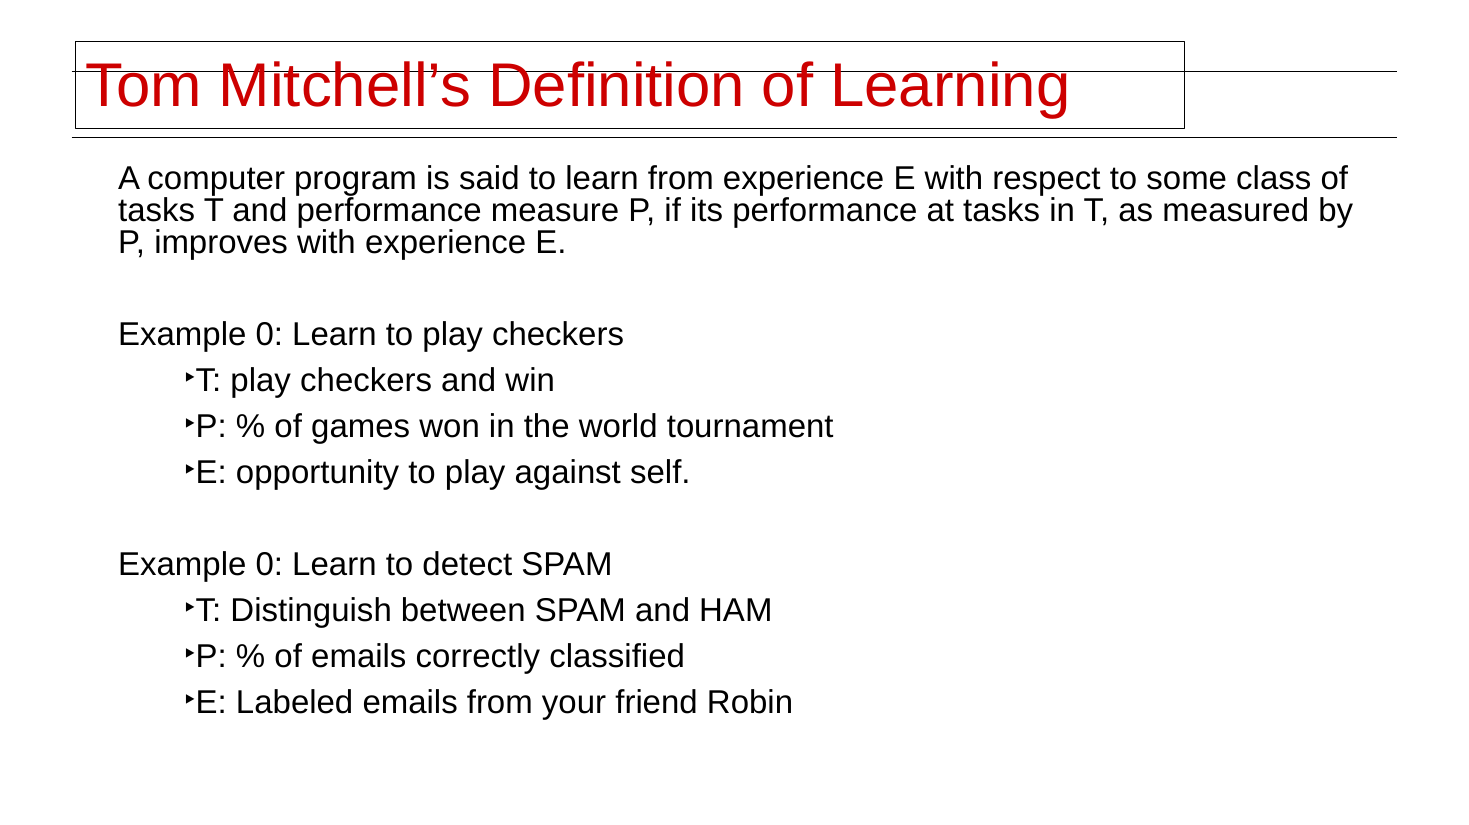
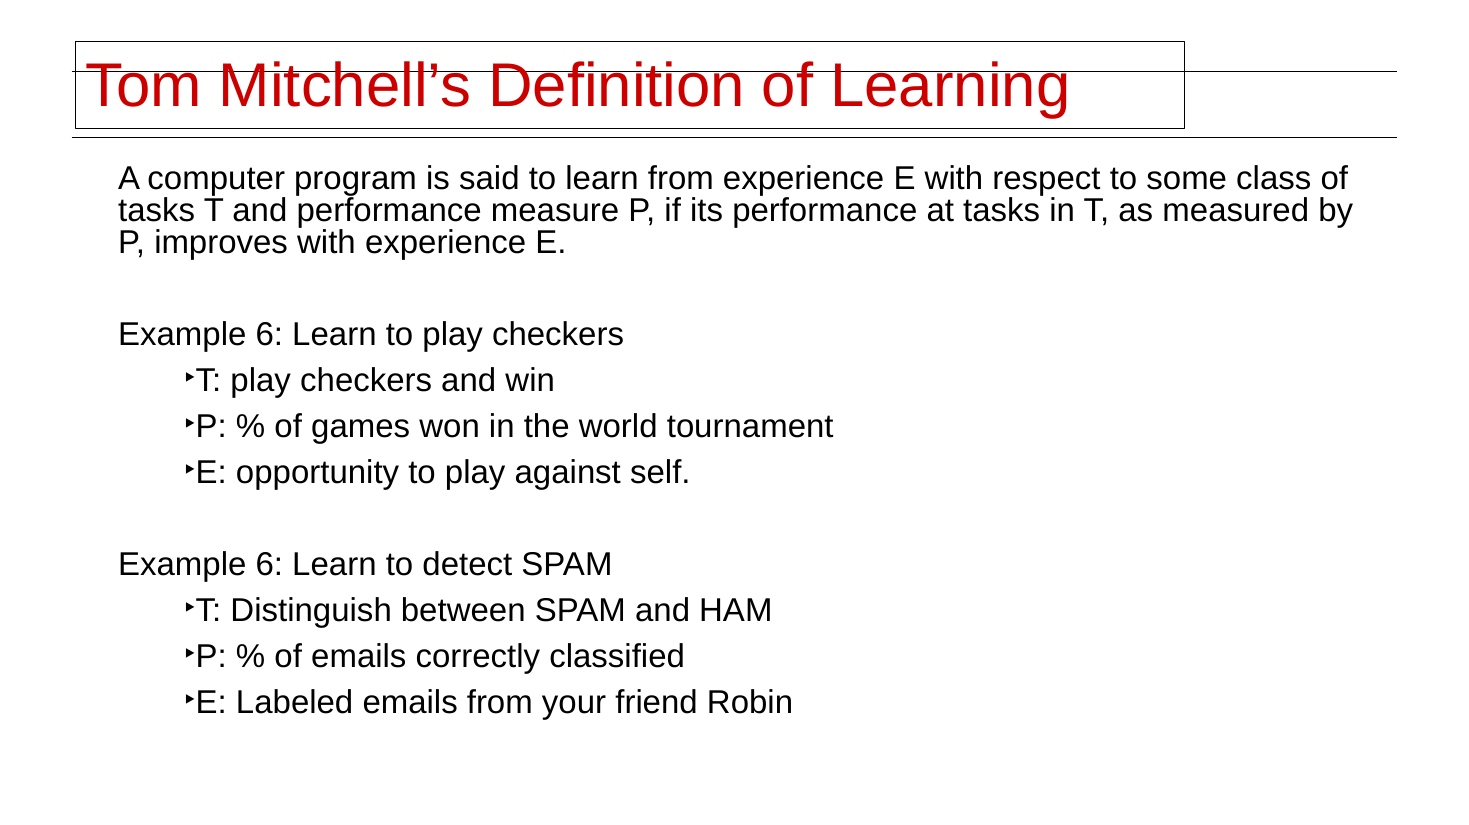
0 at (269, 334): 0 -> 6
0 at (269, 564): 0 -> 6
